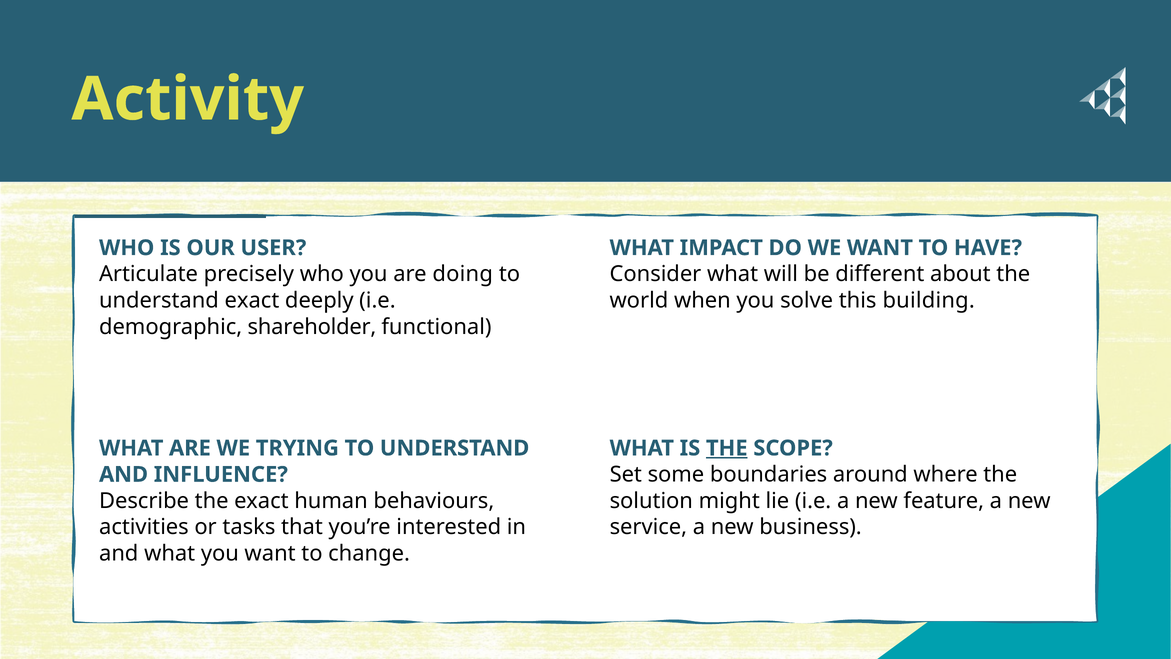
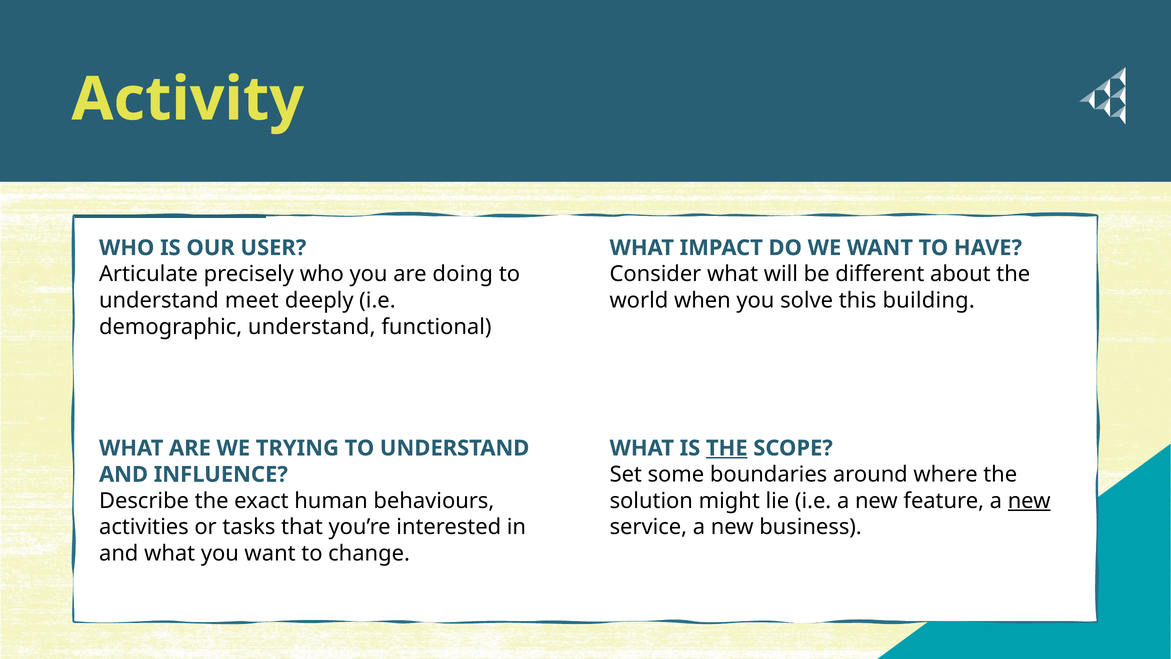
understand exact: exact -> meet
demographic shareholder: shareholder -> understand
new at (1029, 501) underline: none -> present
